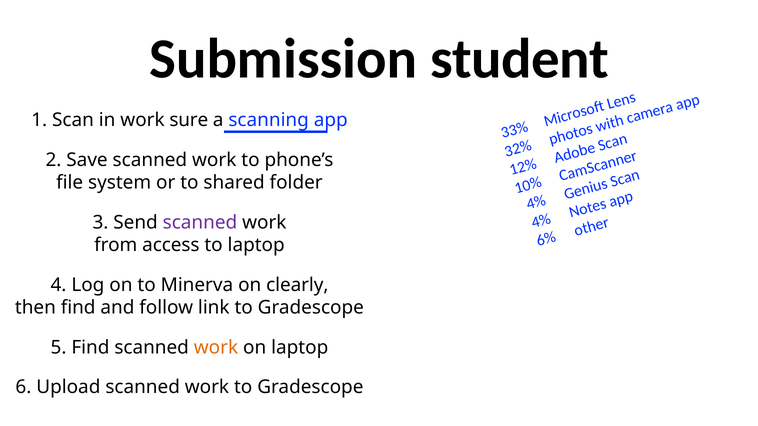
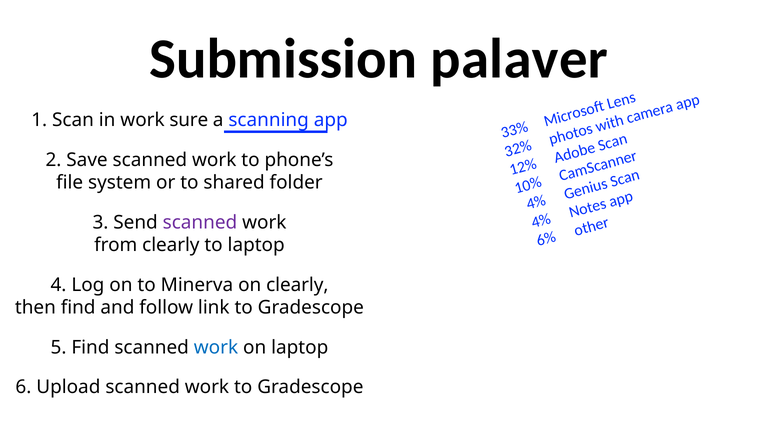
student: student -> palaver
from access: access -> clearly
work at (216, 348) colour: orange -> blue
